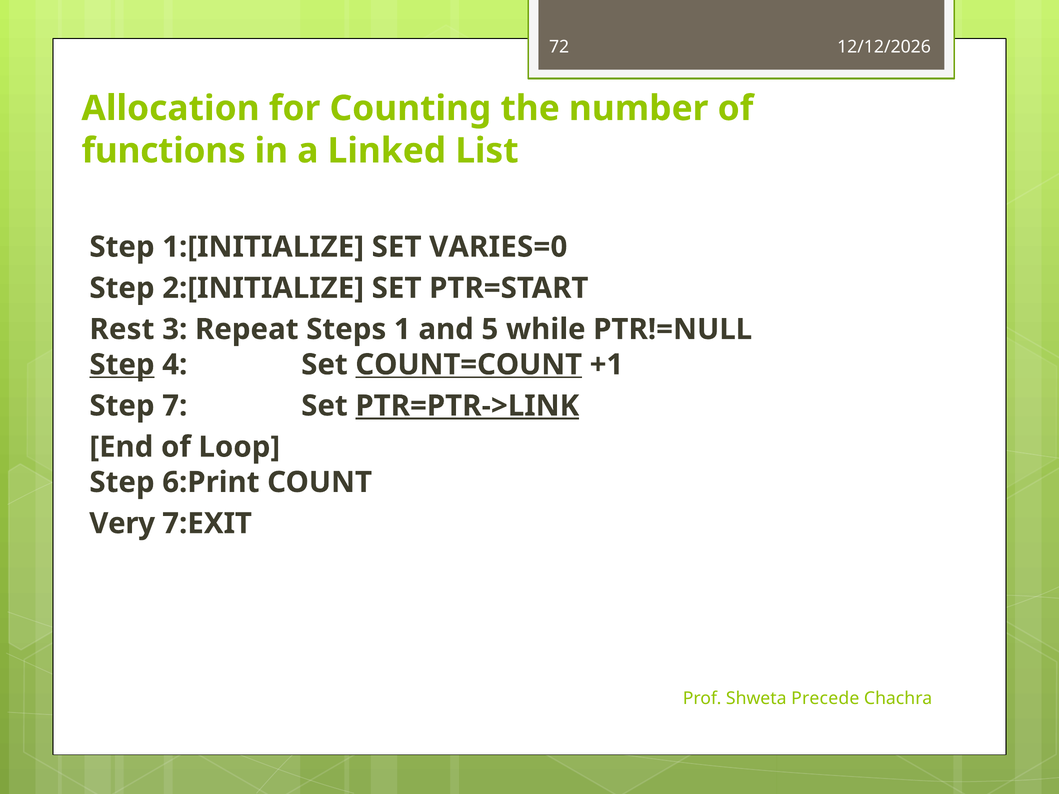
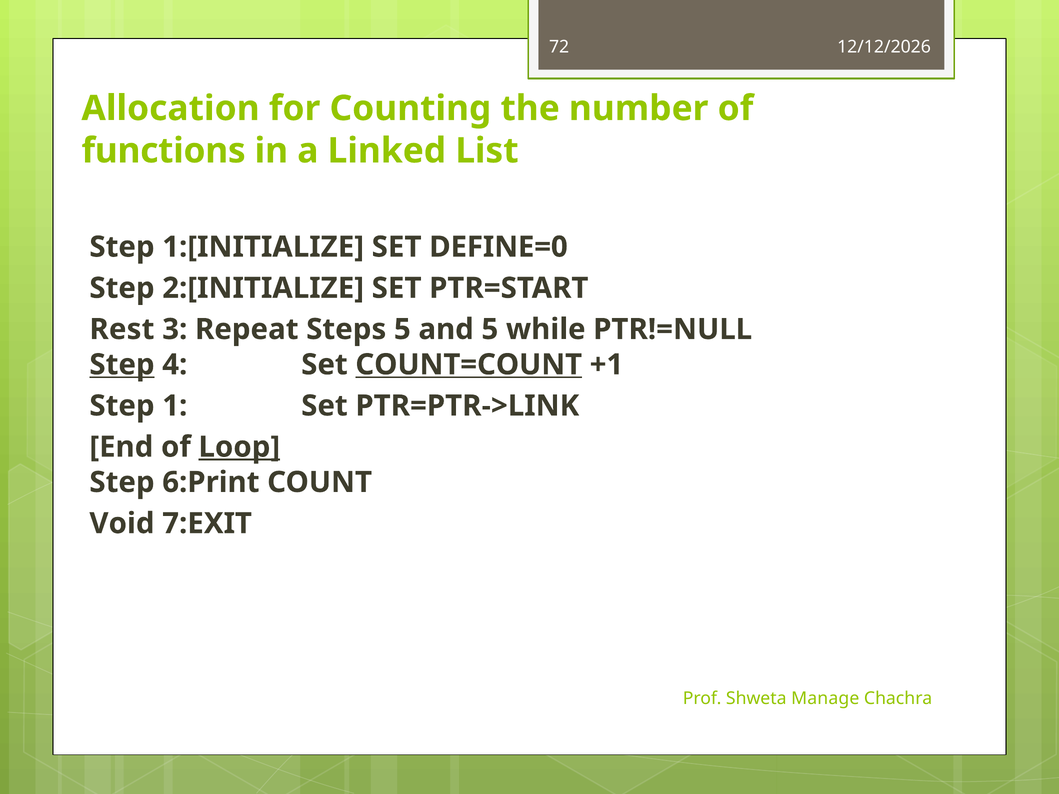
VARIES=0: VARIES=0 -> DEFINE=0
Steps 1: 1 -> 5
7: 7 -> 1
PTR=PTR->LINK underline: present -> none
Loop underline: none -> present
Very: Very -> Void
Precede: Precede -> Manage
